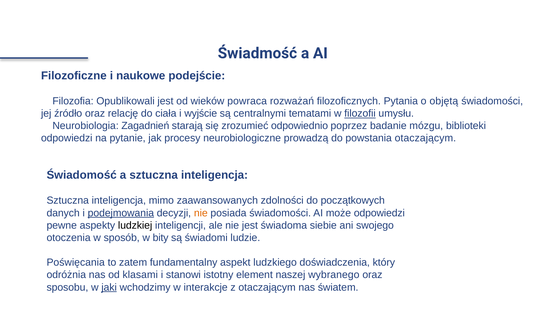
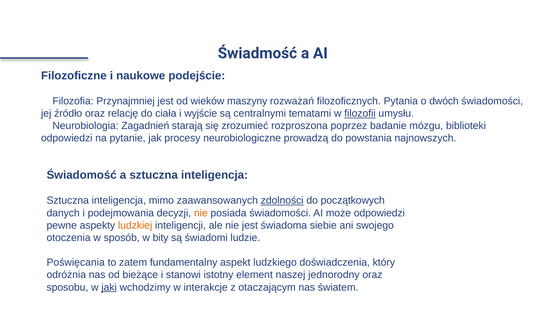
Opublikowali: Opublikowali -> Przynajmniej
powraca: powraca -> maszyny
objętą: objętą -> dwóch
odpowiednio: odpowiednio -> rozproszona
powstania otaczającym: otaczającym -> najnowszych
zdolności underline: none -> present
podejmowania underline: present -> none
ludzkiej colour: black -> orange
klasami: klasami -> bieżące
wybranego: wybranego -> jednorodny
